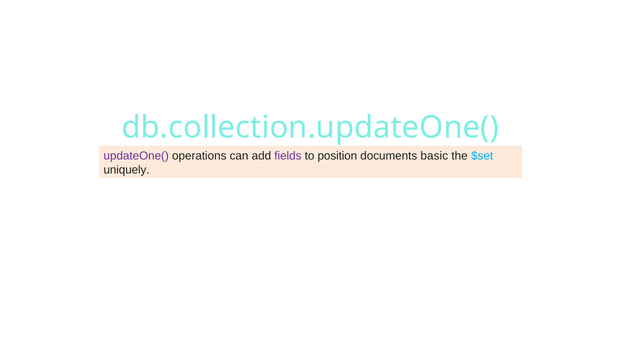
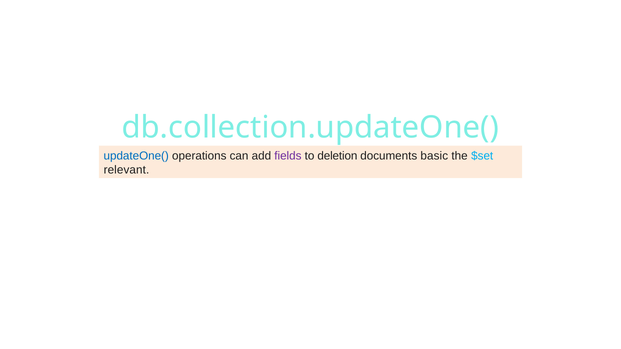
updateOne( colour: purple -> blue
position: position -> deletion
uniquely: uniquely -> relevant
